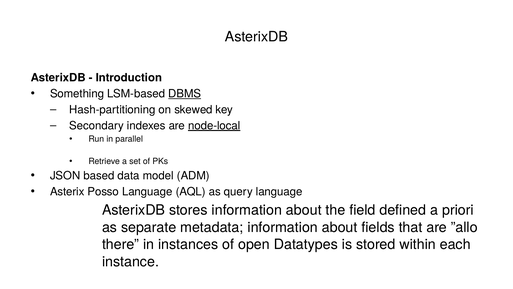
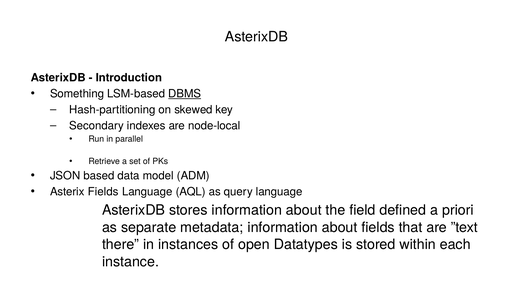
node-local underline: present -> none
Asterix Posso: Posso -> Fields
”allo: ”allo -> ”text
